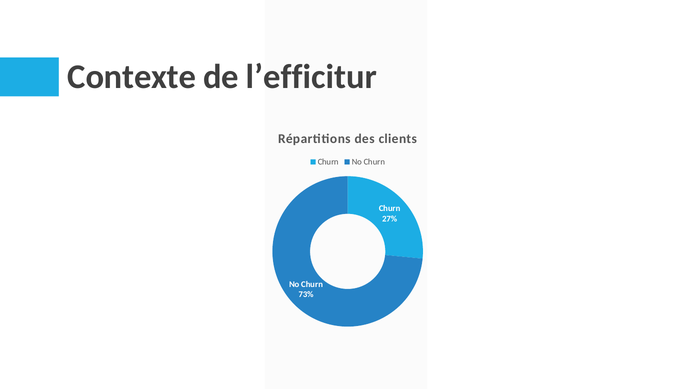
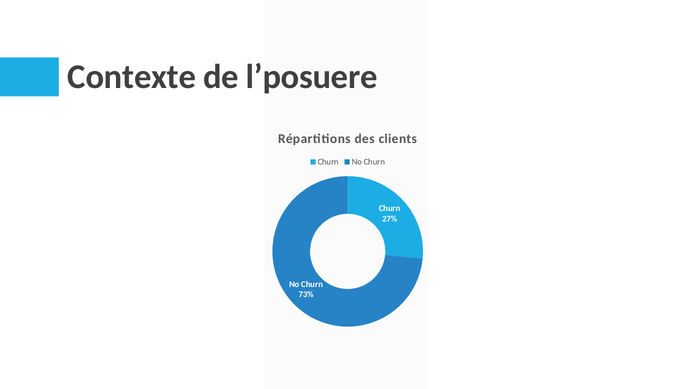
l’efficitur: l’efficitur -> l’posuere
